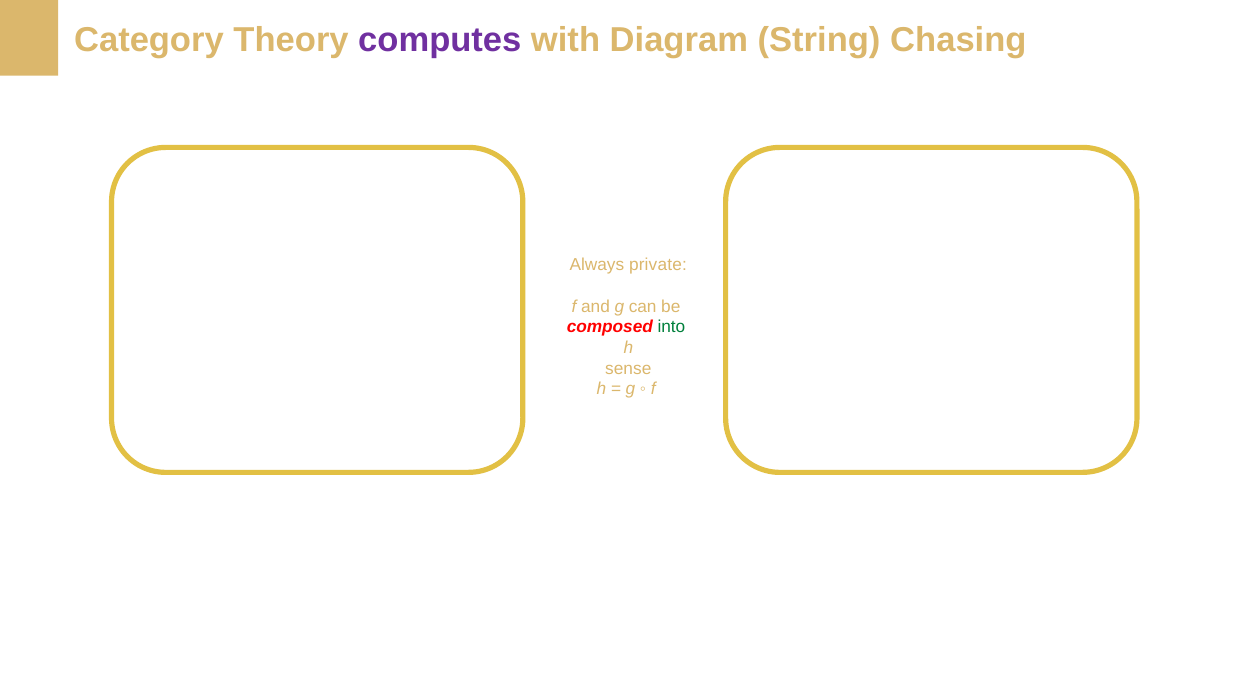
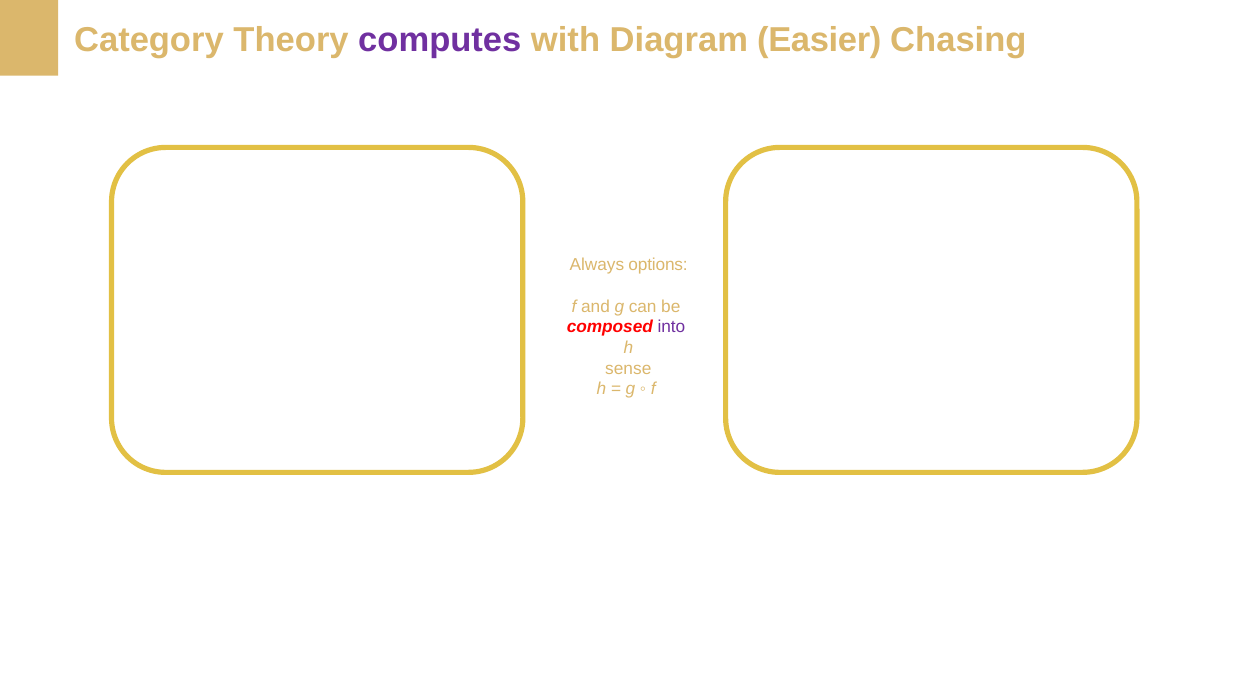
String: String -> Easier
private: private -> options
into colour: green -> purple
